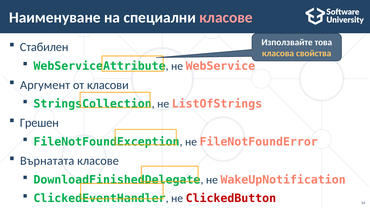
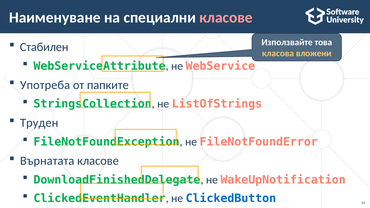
свойства: свойства -> вложени
Аргумент: Аргумент -> Употреба
класови: класови -> папките
Грешен: Грешен -> Труден
ClickedButton colour: red -> blue
